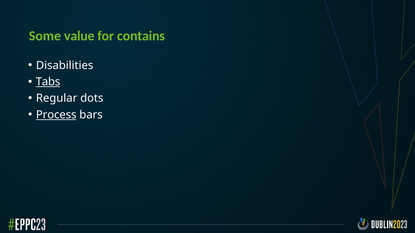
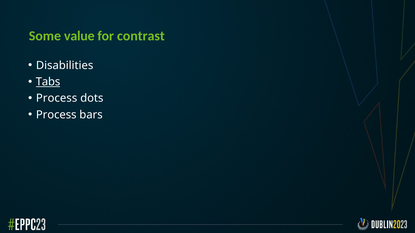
contains: contains -> contrast
Regular at (57, 98): Regular -> Process
Process at (56, 115) underline: present -> none
